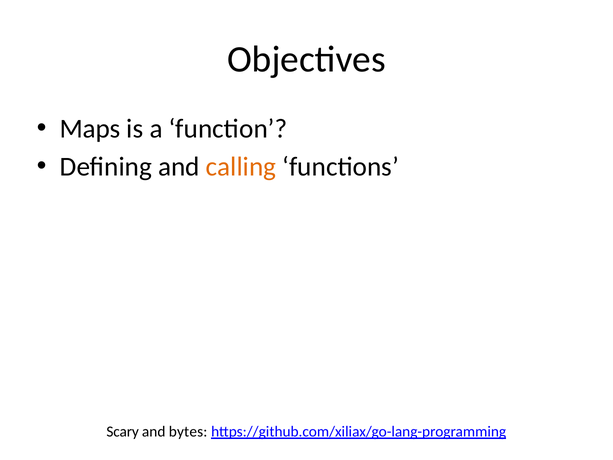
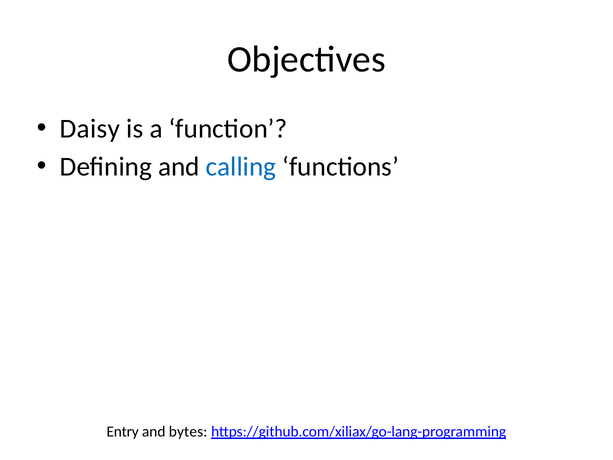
Maps: Maps -> Daisy
calling colour: orange -> blue
Scary: Scary -> Entry
